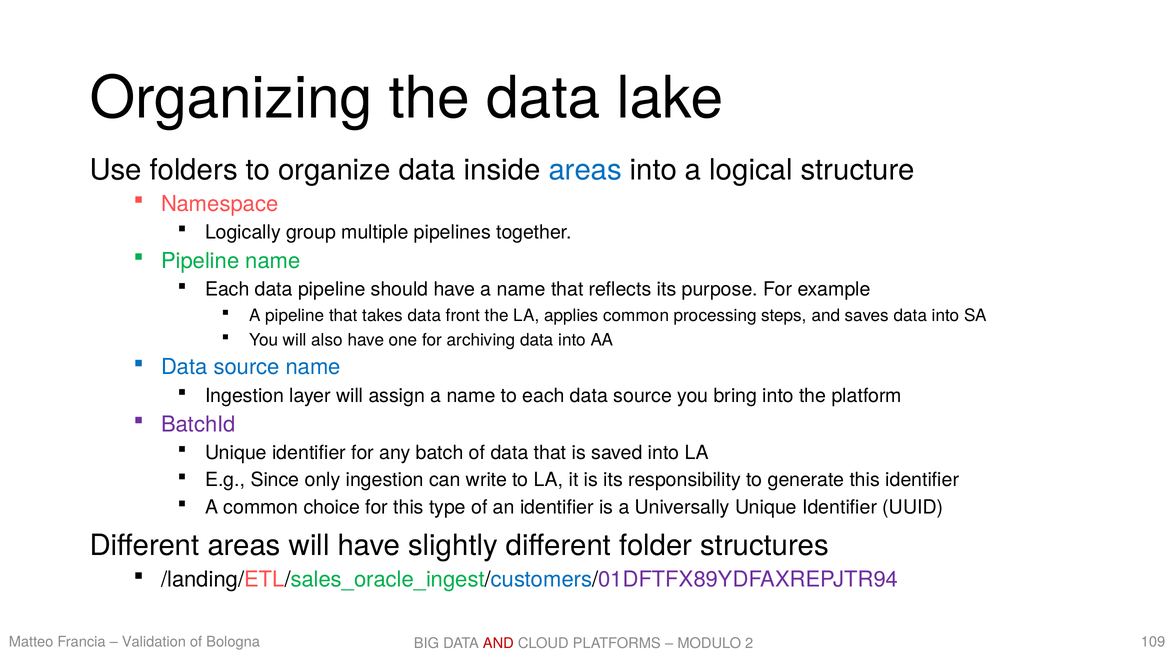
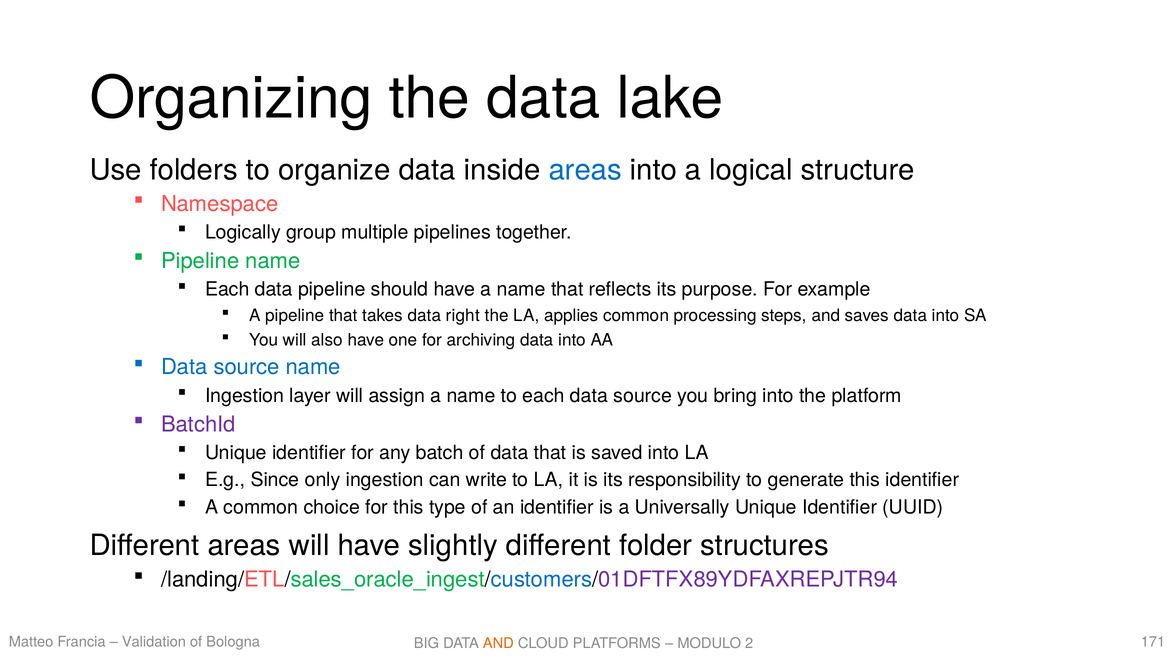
front: front -> right
109: 109 -> 171
AND at (498, 644) colour: red -> orange
